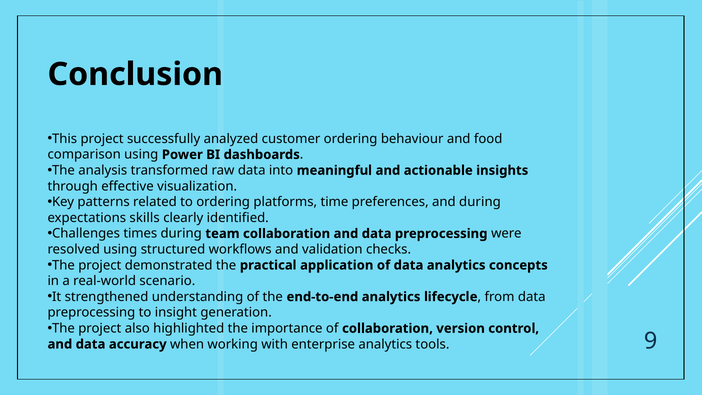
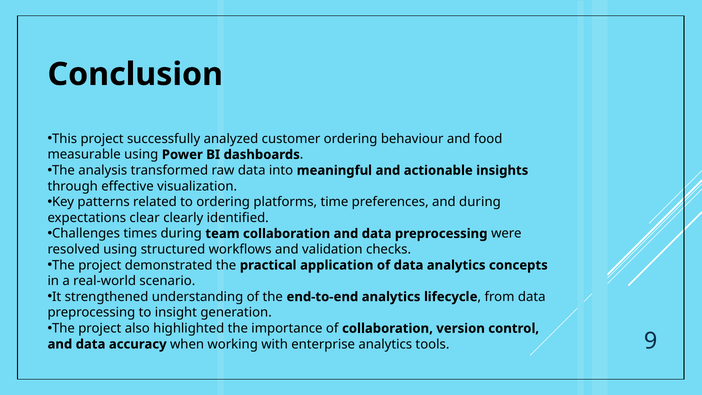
comparison: comparison -> measurable
skills: skills -> clear
